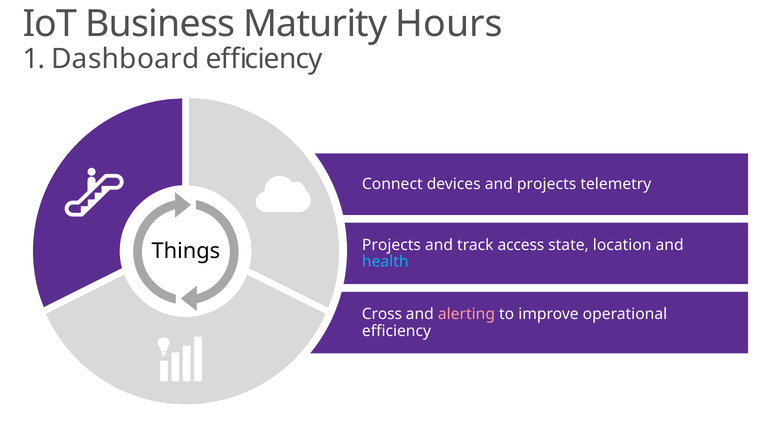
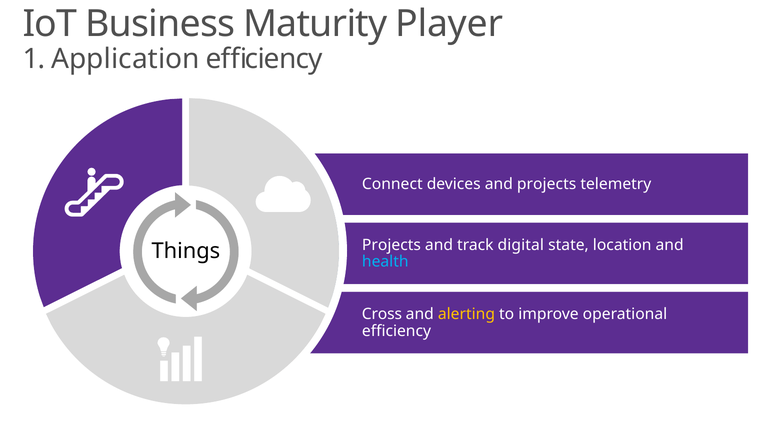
Hours: Hours -> Player
Dashboard: Dashboard -> Application
access: access -> digital
alerting colour: pink -> yellow
